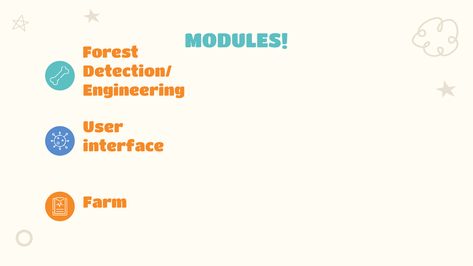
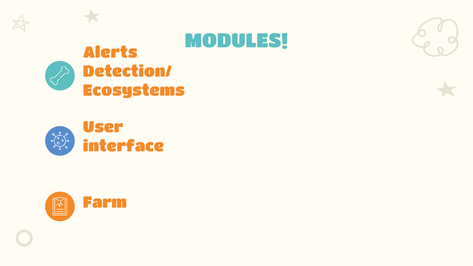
Forest: Forest -> Alerts
Engineering: Engineering -> Ecosystems
